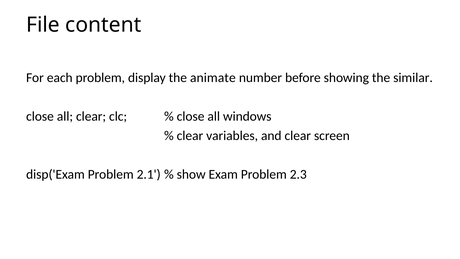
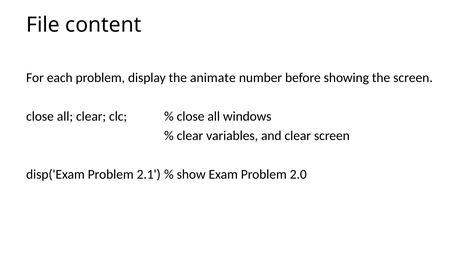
the similar: similar -> screen
2.3: 2.3 -> 2.0
